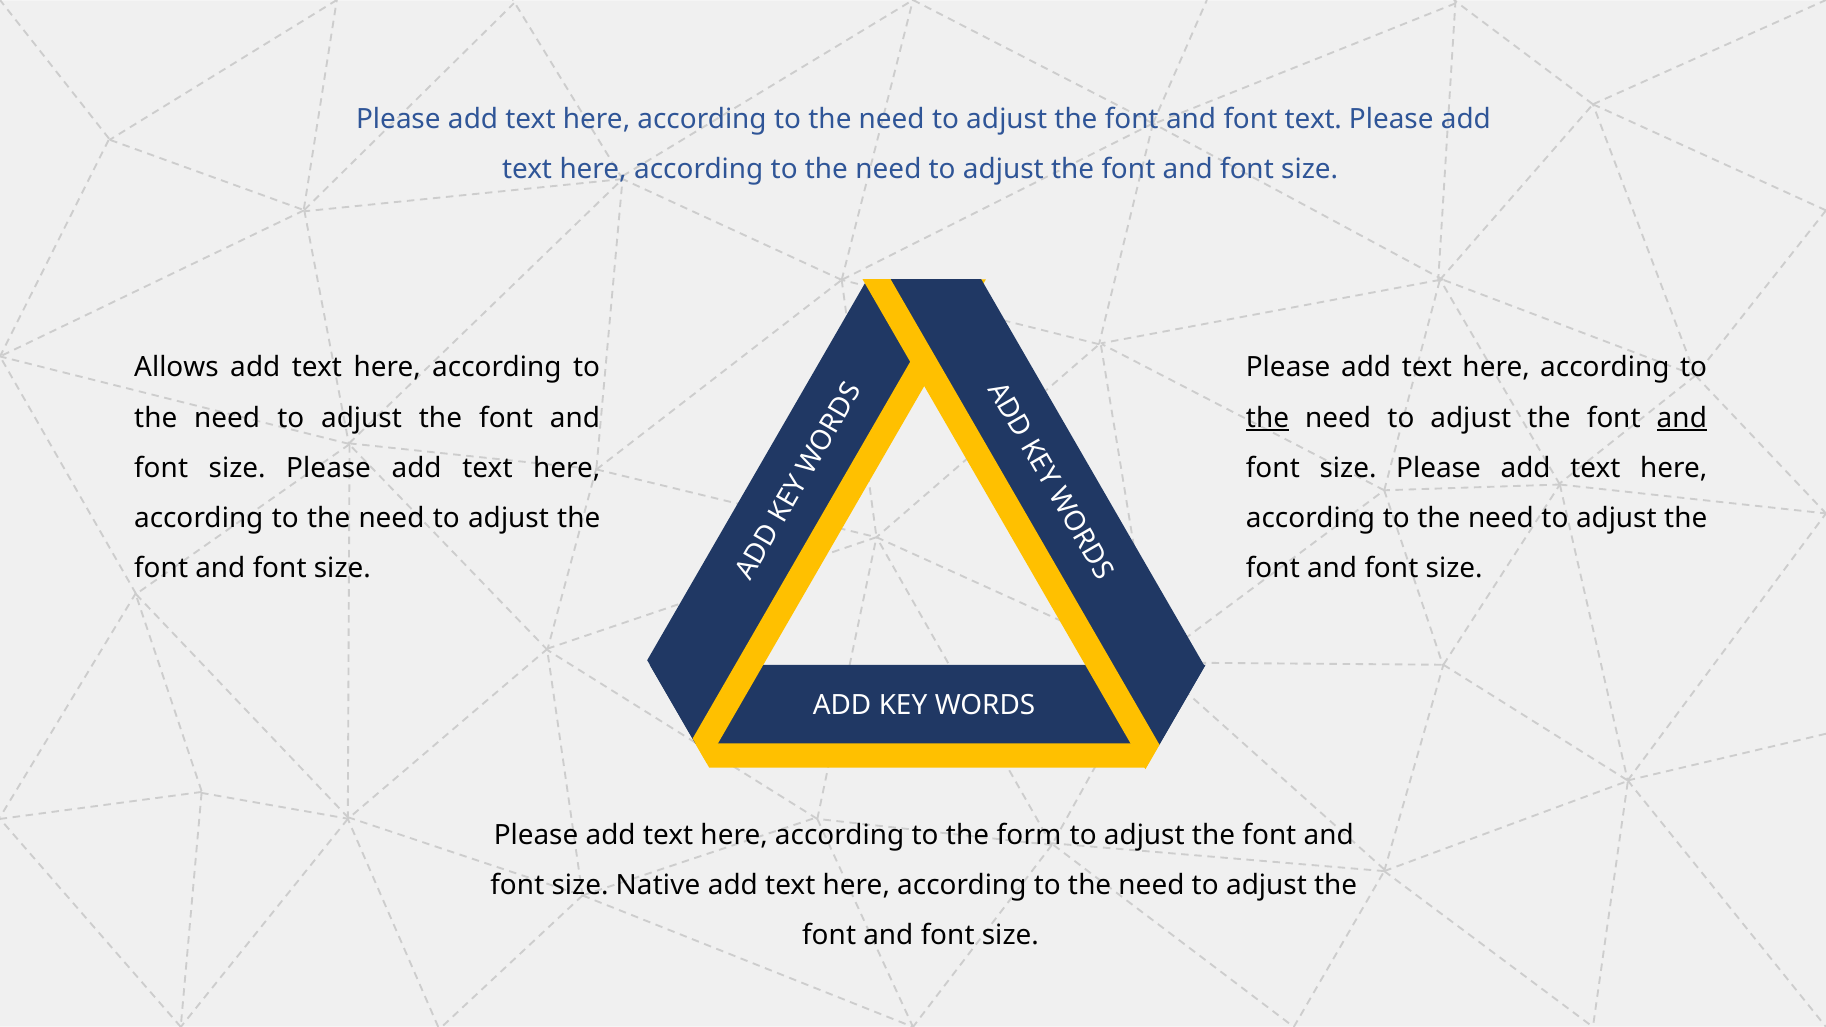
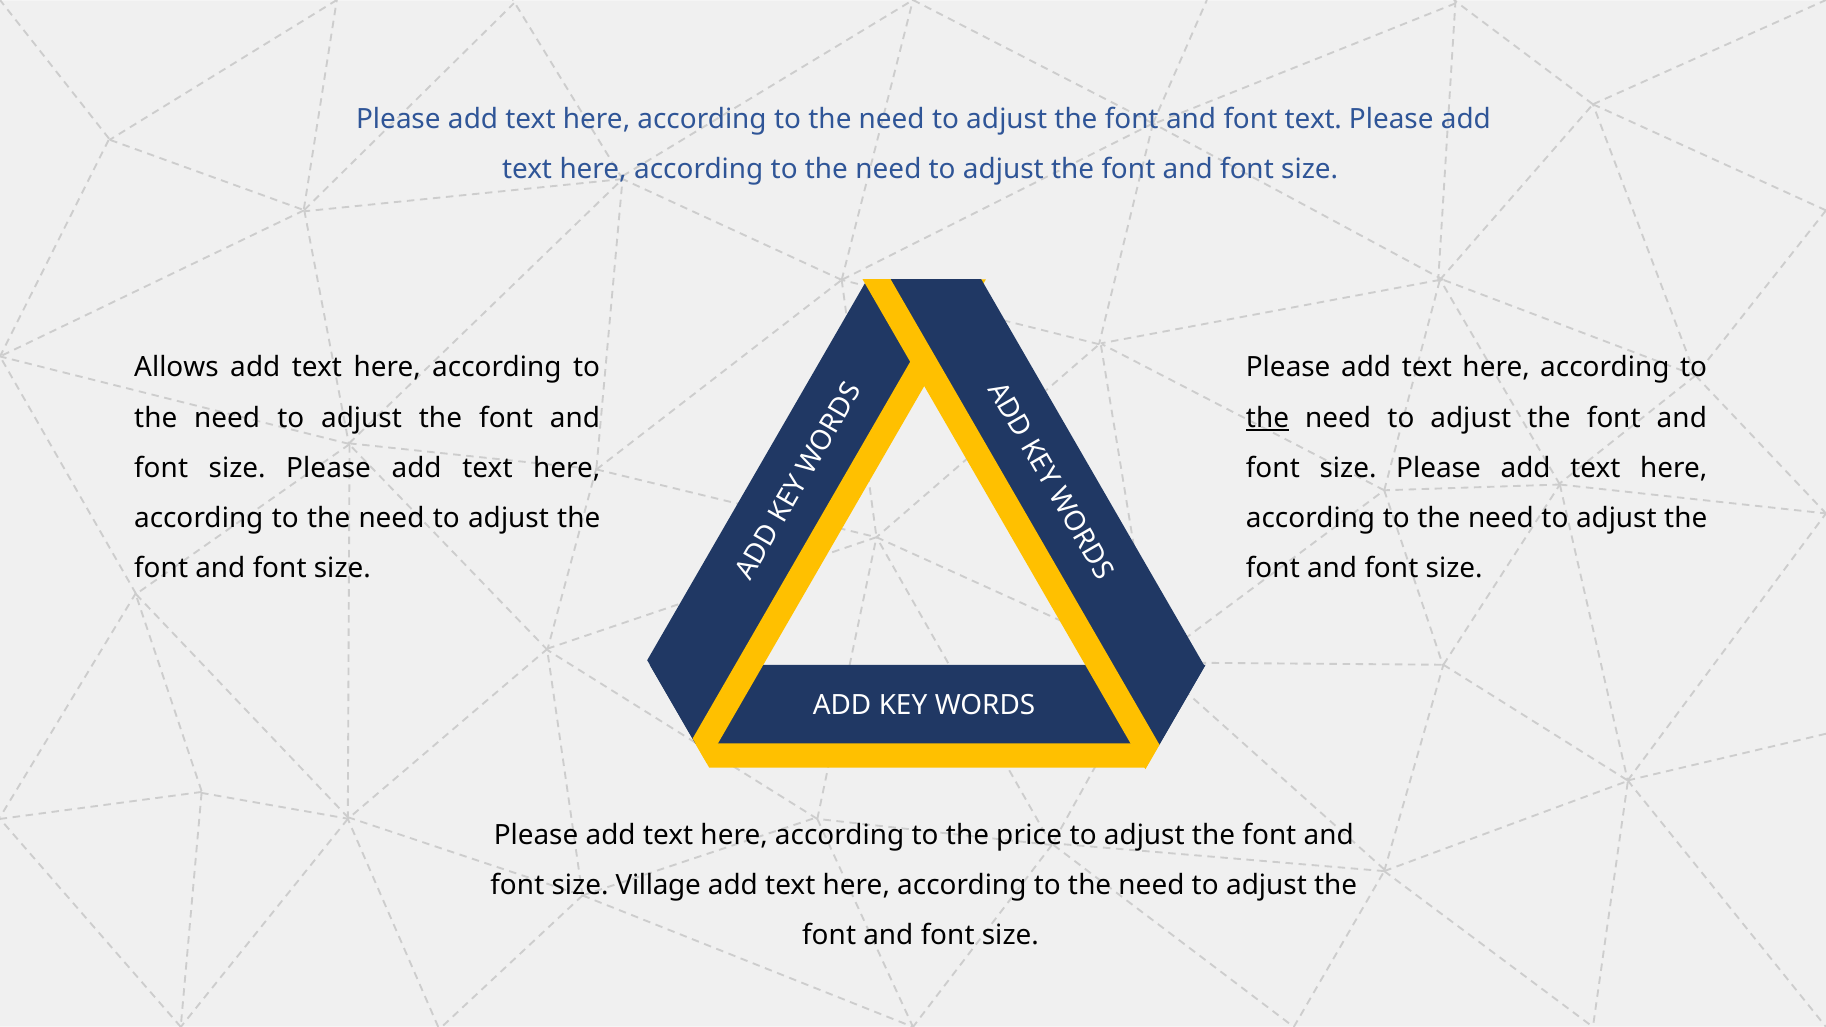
and at (1682, 418) underline: present -> none
form: form -> price
Native: Native -> Village
